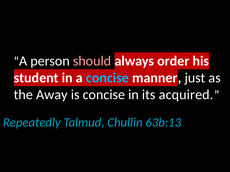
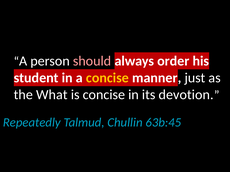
concise at (107, 78) colour: light blue -> yellow
Away: Away -> What
acquired: acquired -> devotion
63b:13: 63b:13 -> 63b:45
